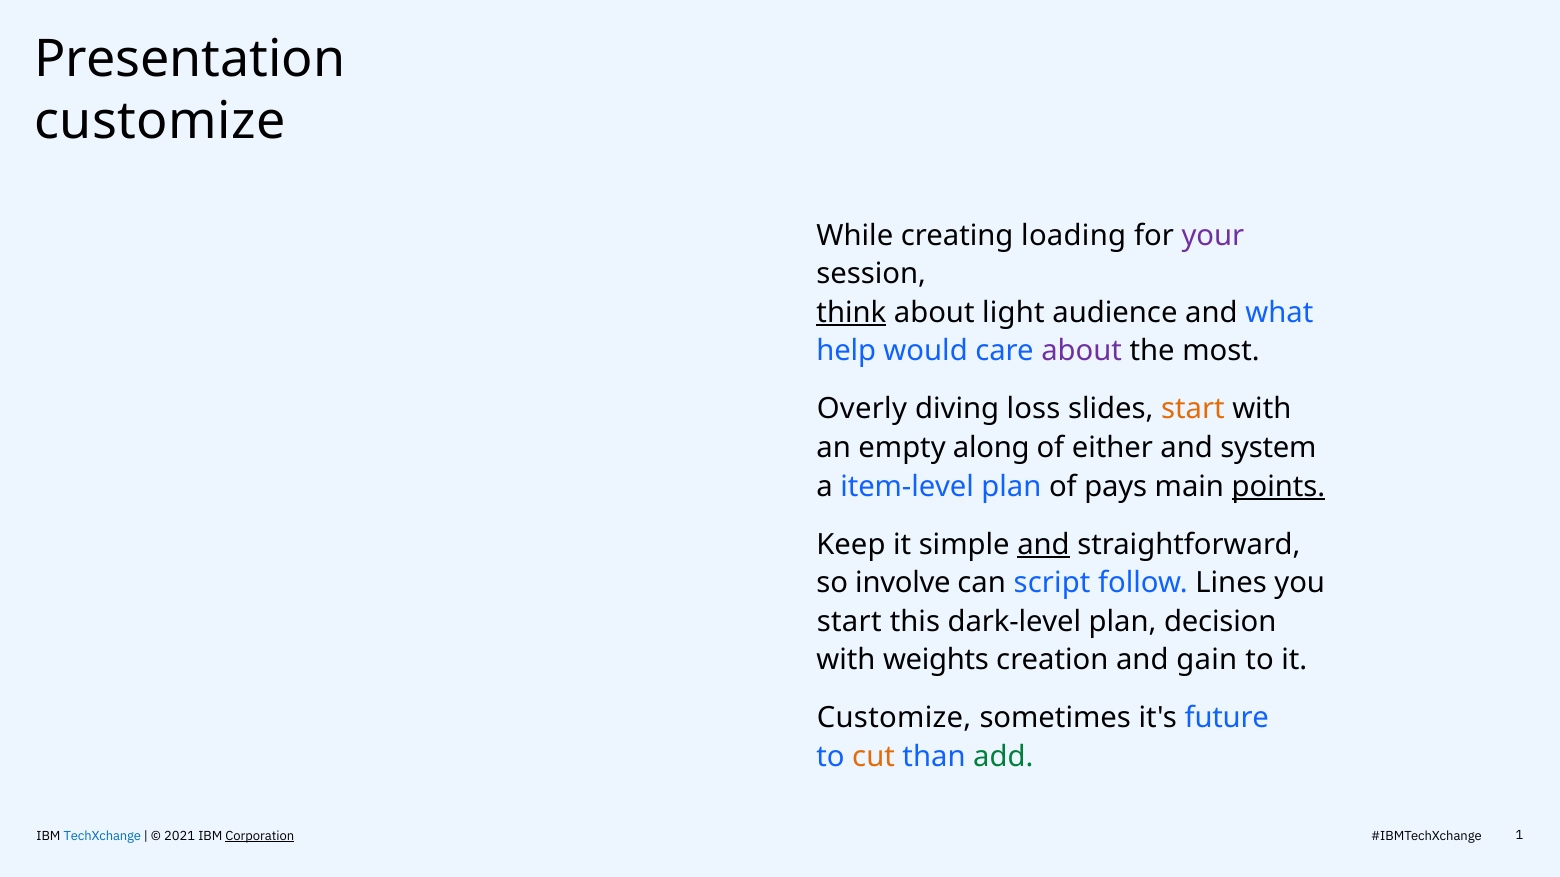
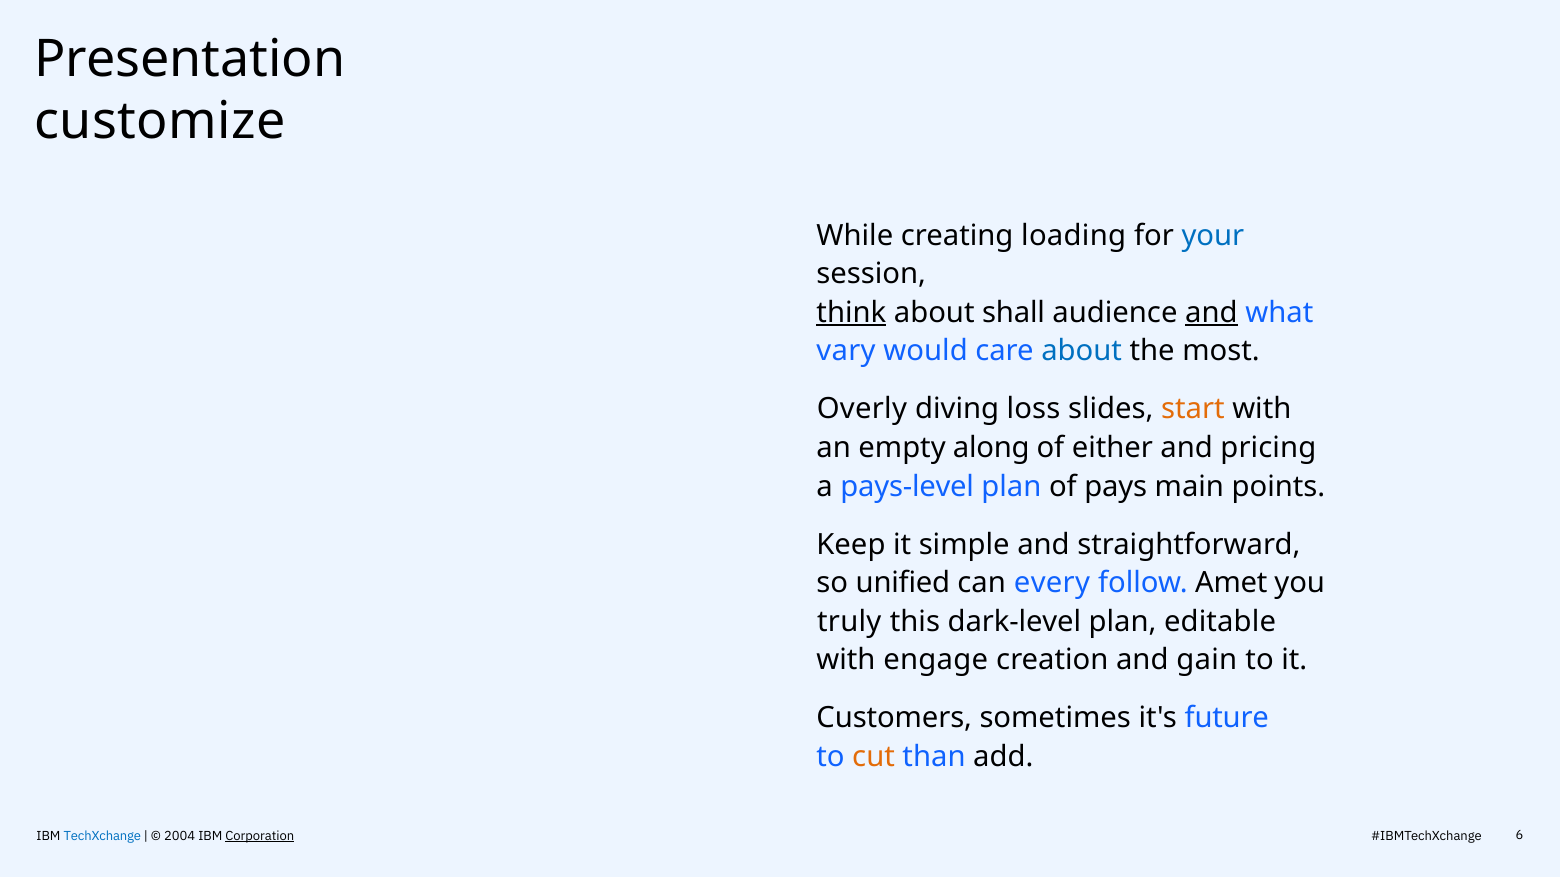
your colour: purple -> blue
light: light -> shall
and at (1211, 313) underline: none -> present
help: help -> vary
about at (1082, 351) colour: purple -> blue
system: system -> pricing
item-level: item-level -> pays-level
points underline: present -> none
and at (1044, 545) underline: present -> none
involve: involve -> unified
script: script -> every
Lines: Lines -> Amet
start at (849, 622): start -> truly
decision: decision -> editable
weights: weights -> engage
Customize at (894, 719): Customize -> Customers
add colour: green -> black
1: 1 -> 6
2021: 2021 -> 2004
